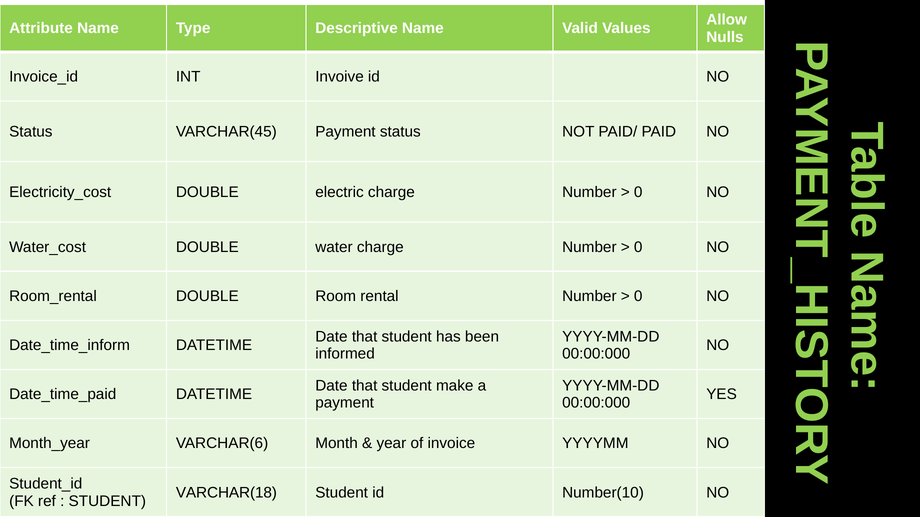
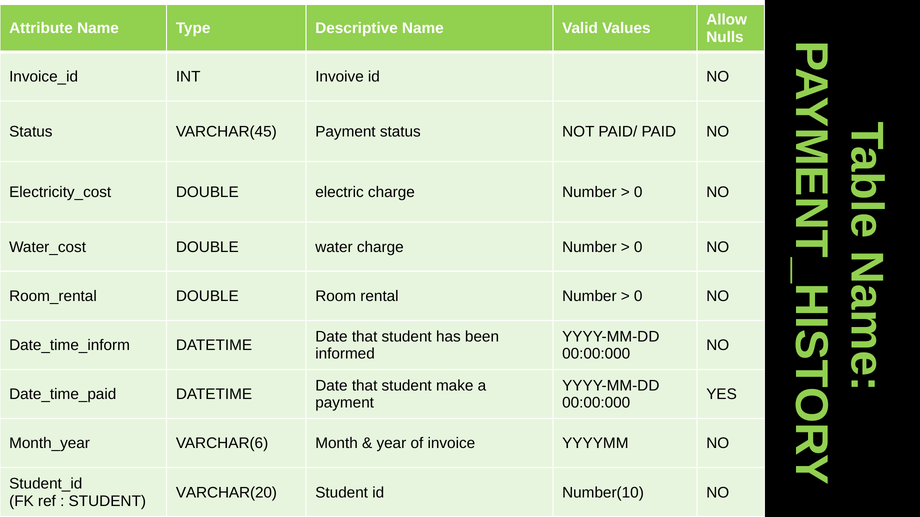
VARCHAR(18: VARCHAR(18 -> VARCHAR(20
